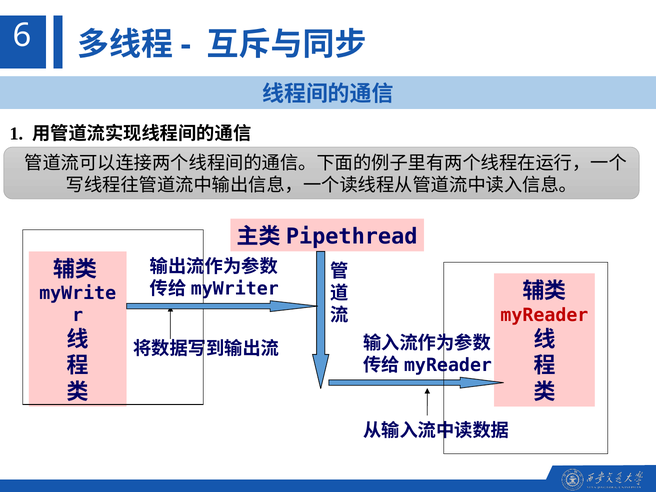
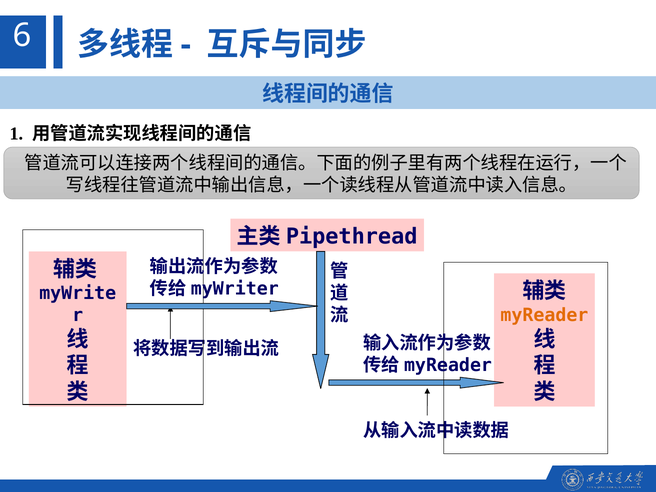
myReader colour: red -> orange
